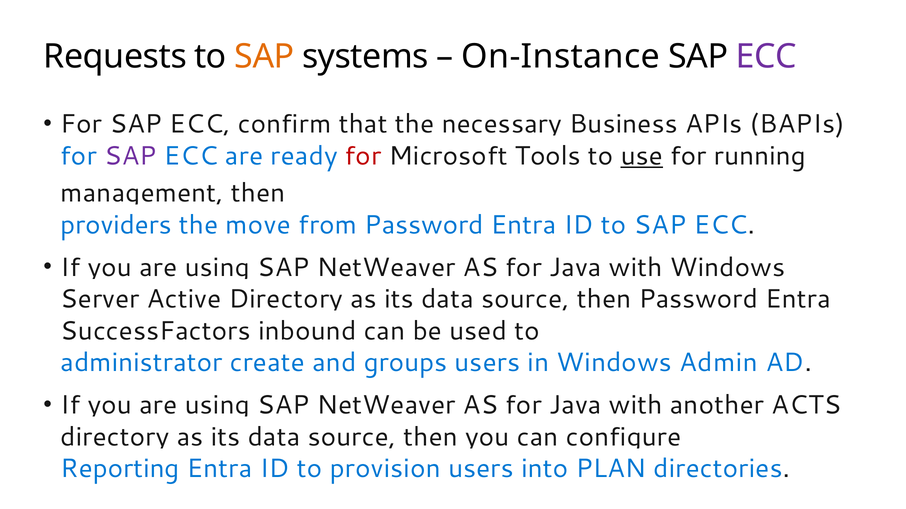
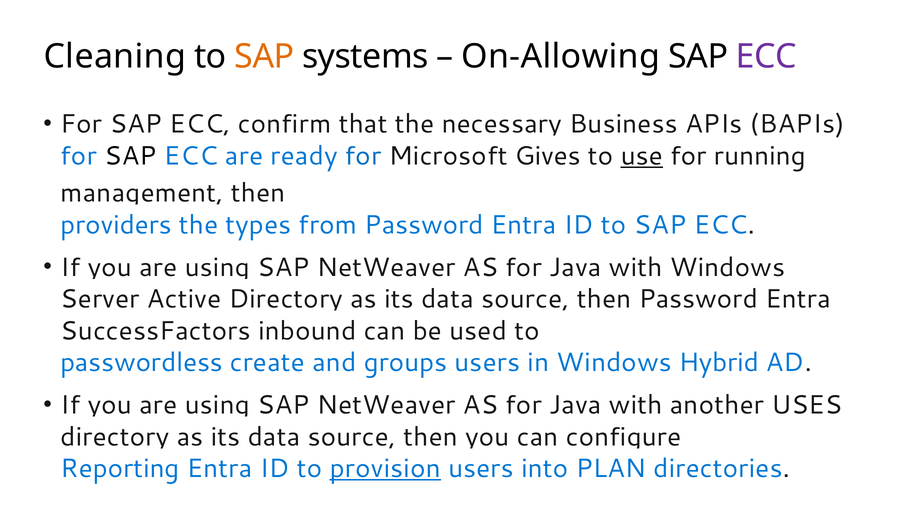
Requests: Requests -> Cleaning
On-Instance: On-Instance -> On-Allowing
SAP at (130, 156) colour: purple -> black
for at (363, 156) colour: red -> blue
Tools: Tools -> Gives
move: move -> types
administrator: administrator -> passwordless
Admin: Admin -> Hybrid
ACTS: ACTS -> USES
provision underline: none -> present
